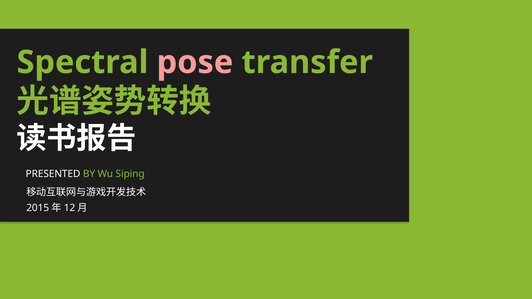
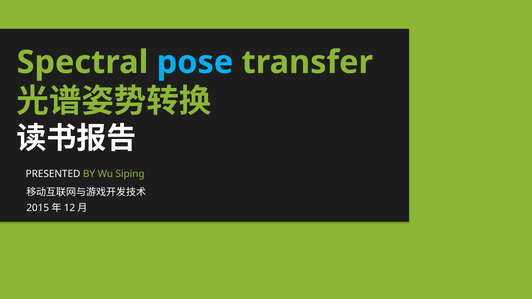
pose colour: pink -> light blue
